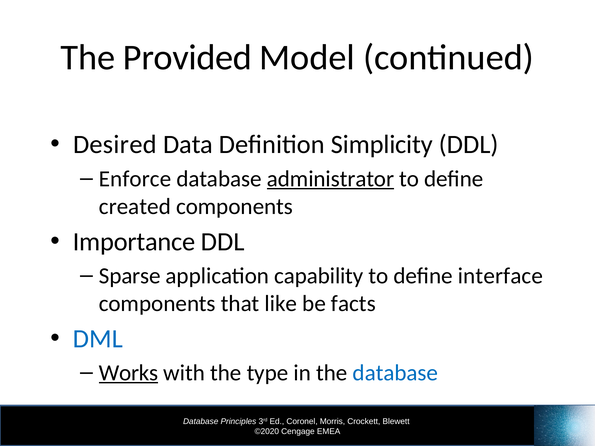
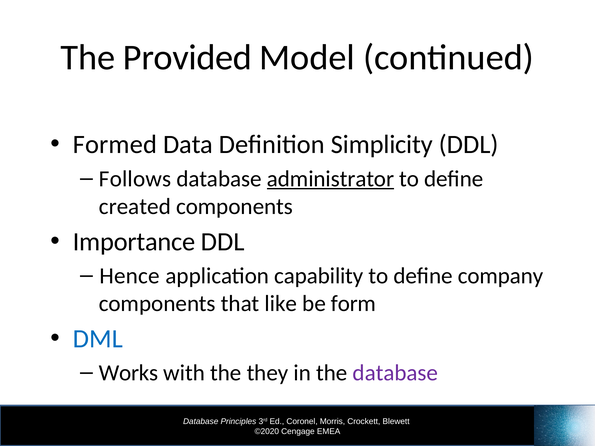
Desired: Desired -> Formed
Enforce: Enforce -> Follows
Sparse: Sparse -> Hence
interface: interface -> company
facts: facts -> form
Works underline: present -> none
type: type -> they
database at (395, 373) colour: blue -> purple
